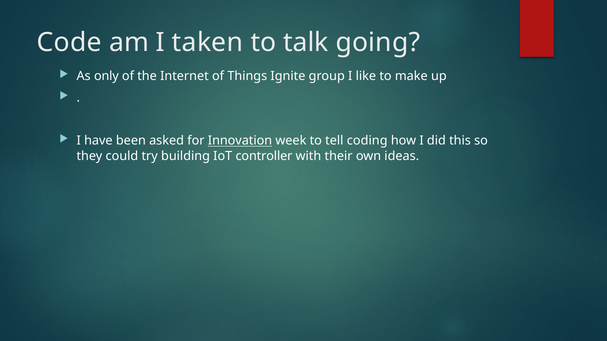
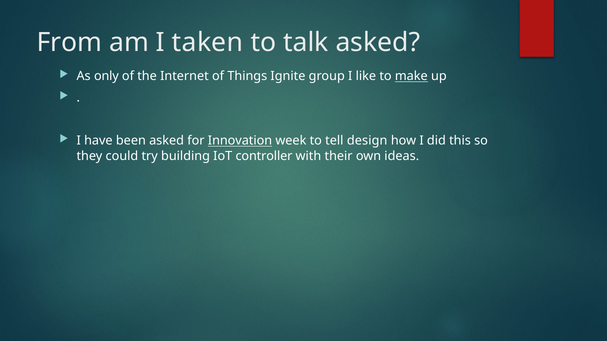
Code: Code -> From
talk going: going -> asked
make underline: none -> present
coding: coding -> design
